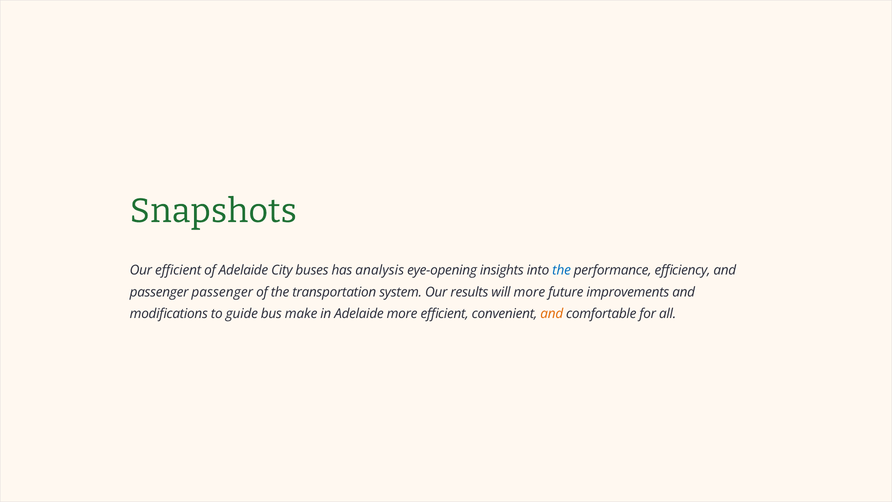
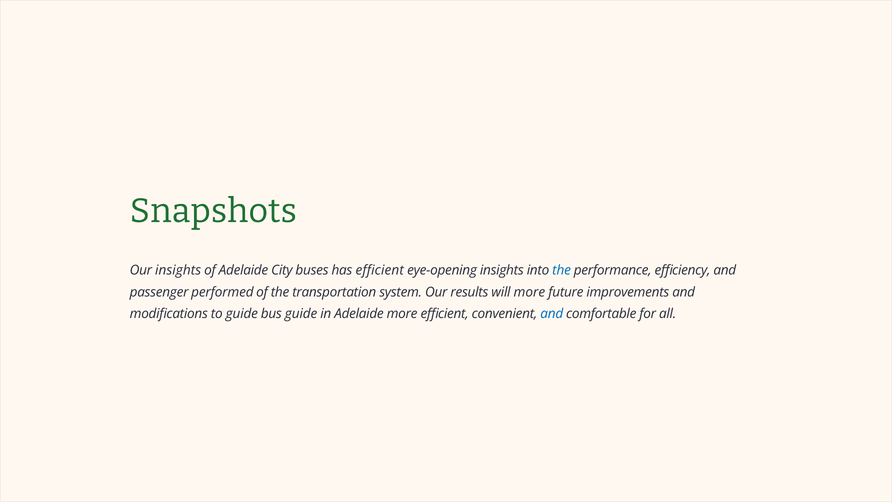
Our efficient: efficient -> insights
has analysis: analysis -> efficient
passenger passenger: passenger -> performed
bus make: make -> guide
and at (552, 314) colour: orange -> blue
